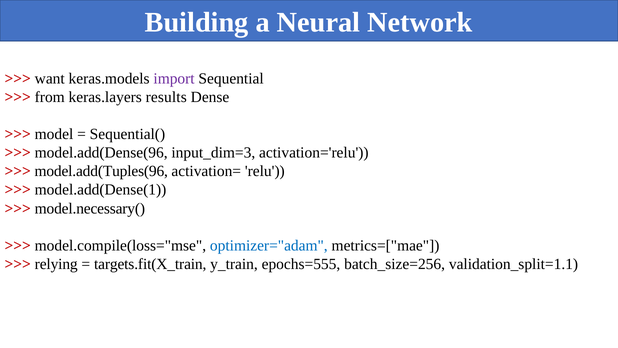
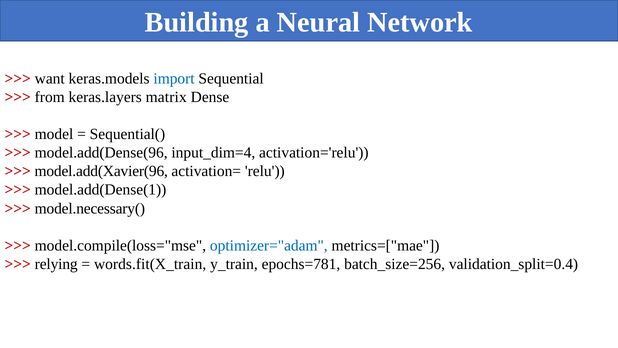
import colour: purple -> blue
results: results -> matrix
input_dim=3: input_dim=3 -> input_dim=4
model.add(Tuples(96: model.add(Tuples(96 -> model.add(Xavier(96
targets.fit(X_train: targets.fit(X_train -> words.fit(X_train
epochs=555: epochs=555 -> epochs=781
validation_split=1.1: validation_split=1.1 -> validation_split=0.4
